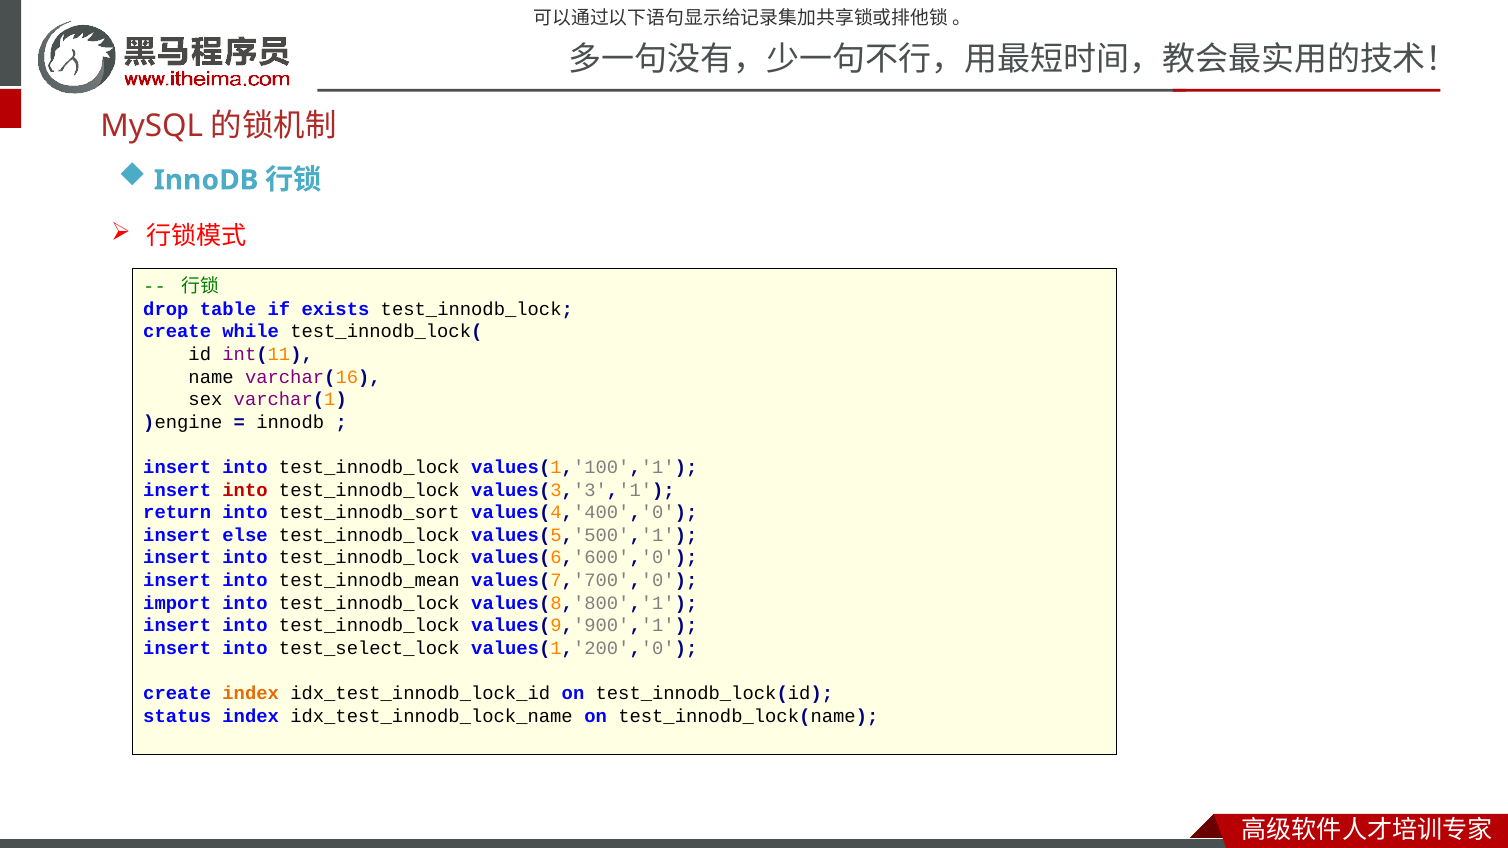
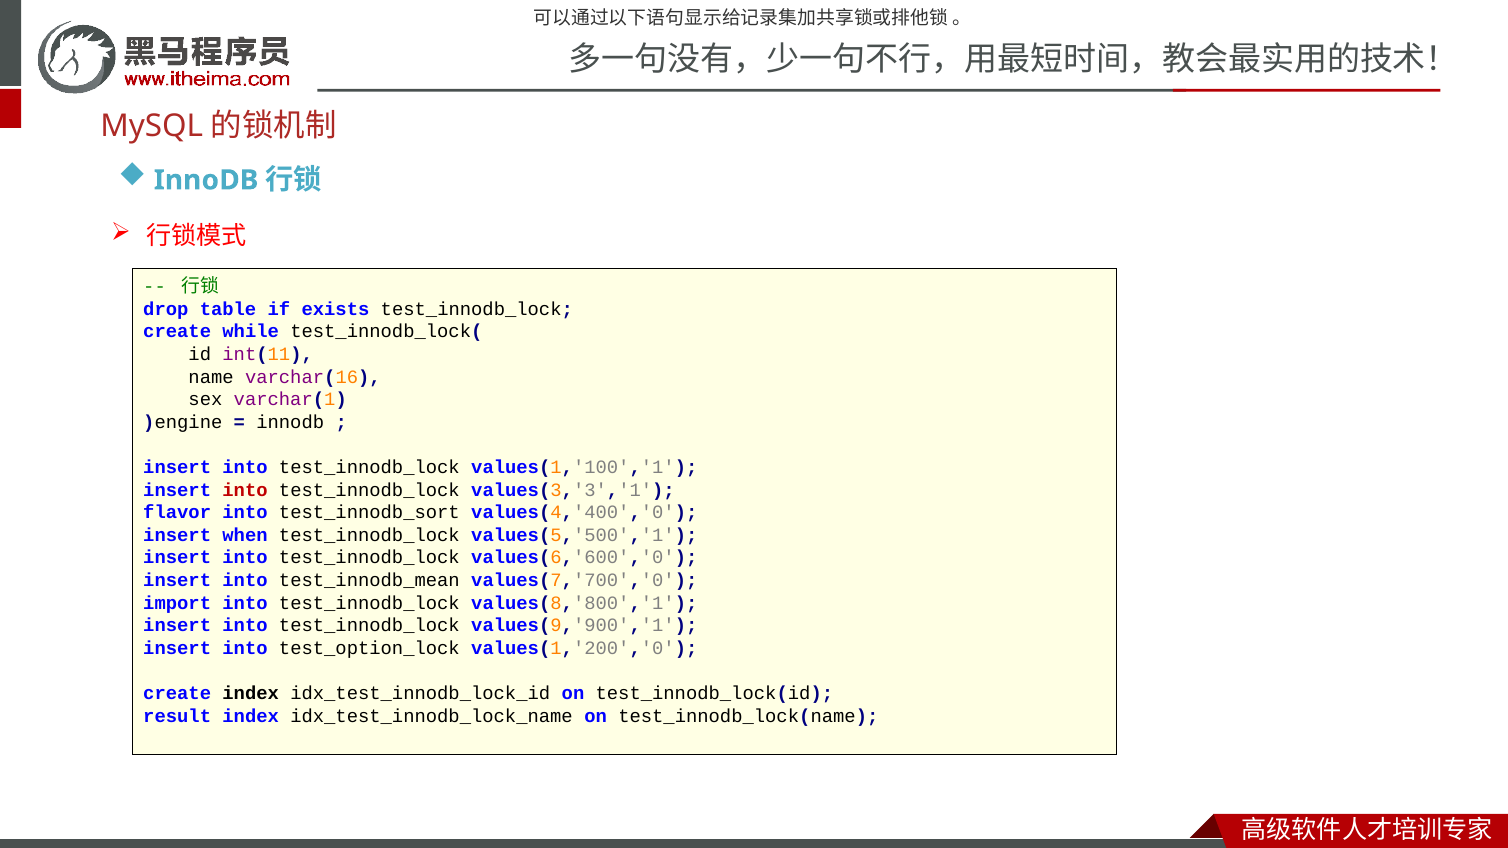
return: return -> flavor
else: else -> when
test_select_lock: test_select_lock -> test_option_lock
index at (251, 694) colour: orange -> black
status: status -> result
